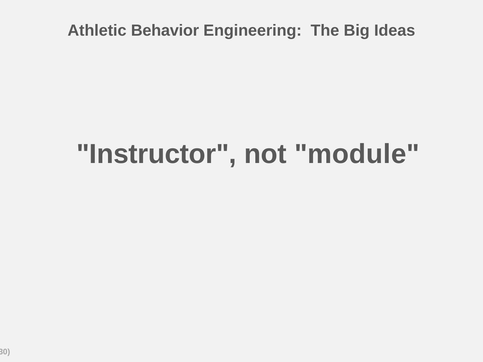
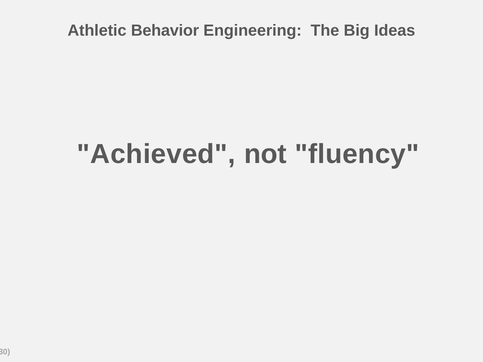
Instructor: Instructor -> Achieved
module: module -> fluency
